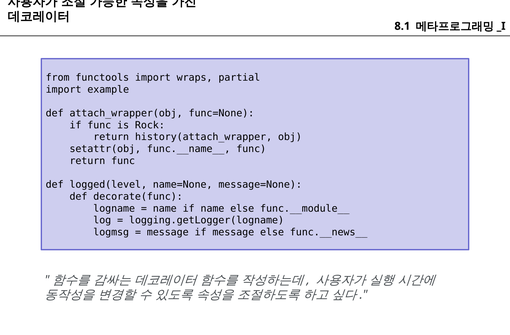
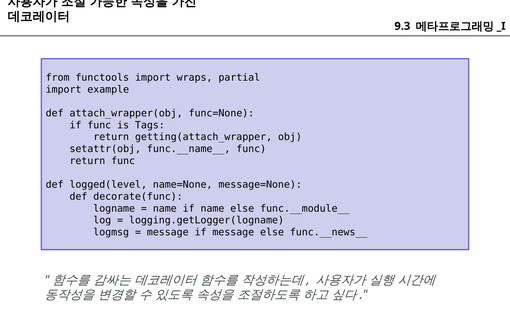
8.1: 8.1 -> 9.3
Rock: Rock -> Tags
history(attach_wrapper: history(attach_wrapper -> getting(attach_wrapper
